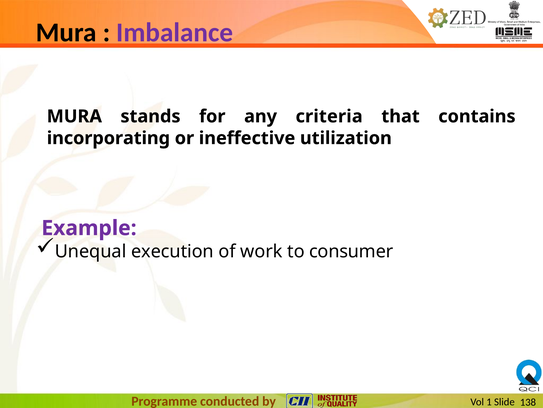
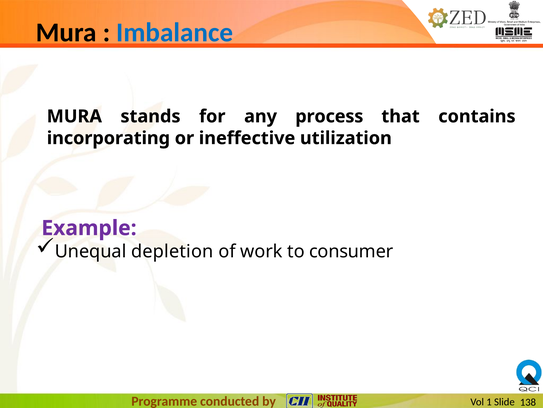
Imbalance colour: purple -> blue
criteria: criteria -> process
execution: execution -> depletion
